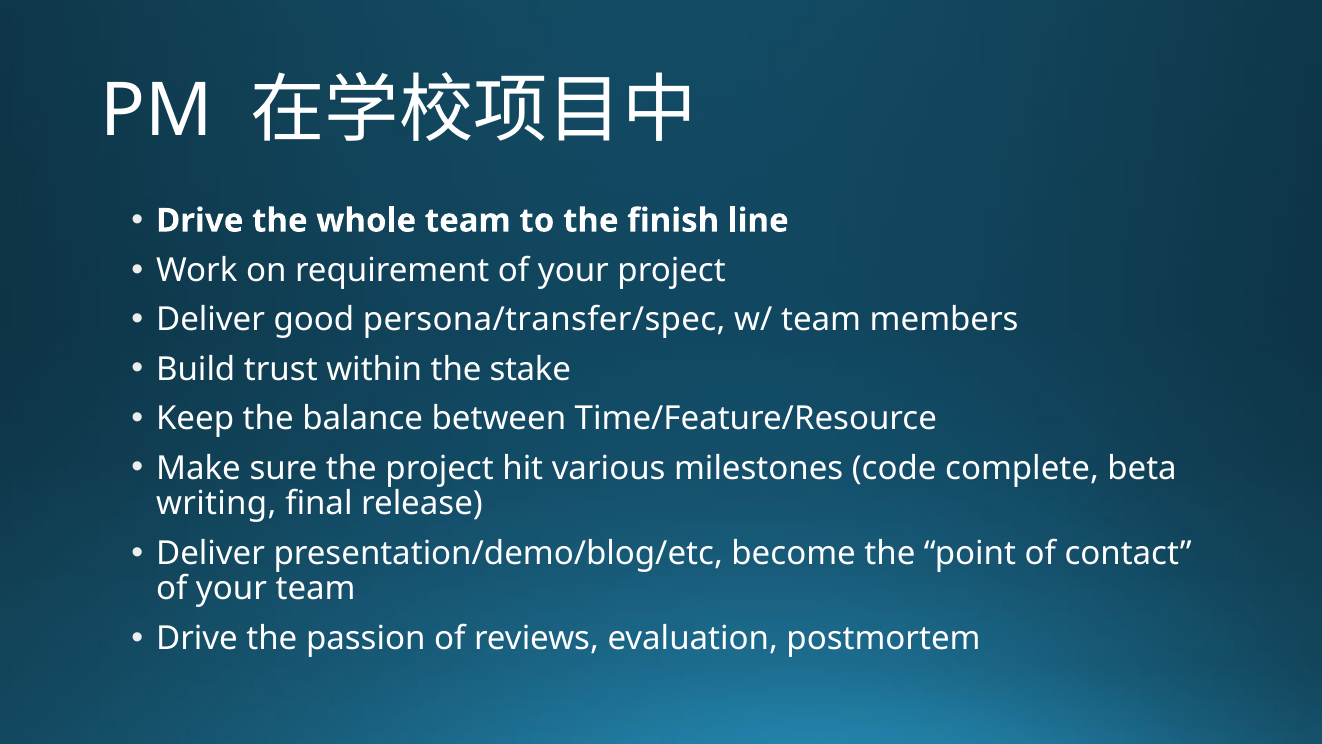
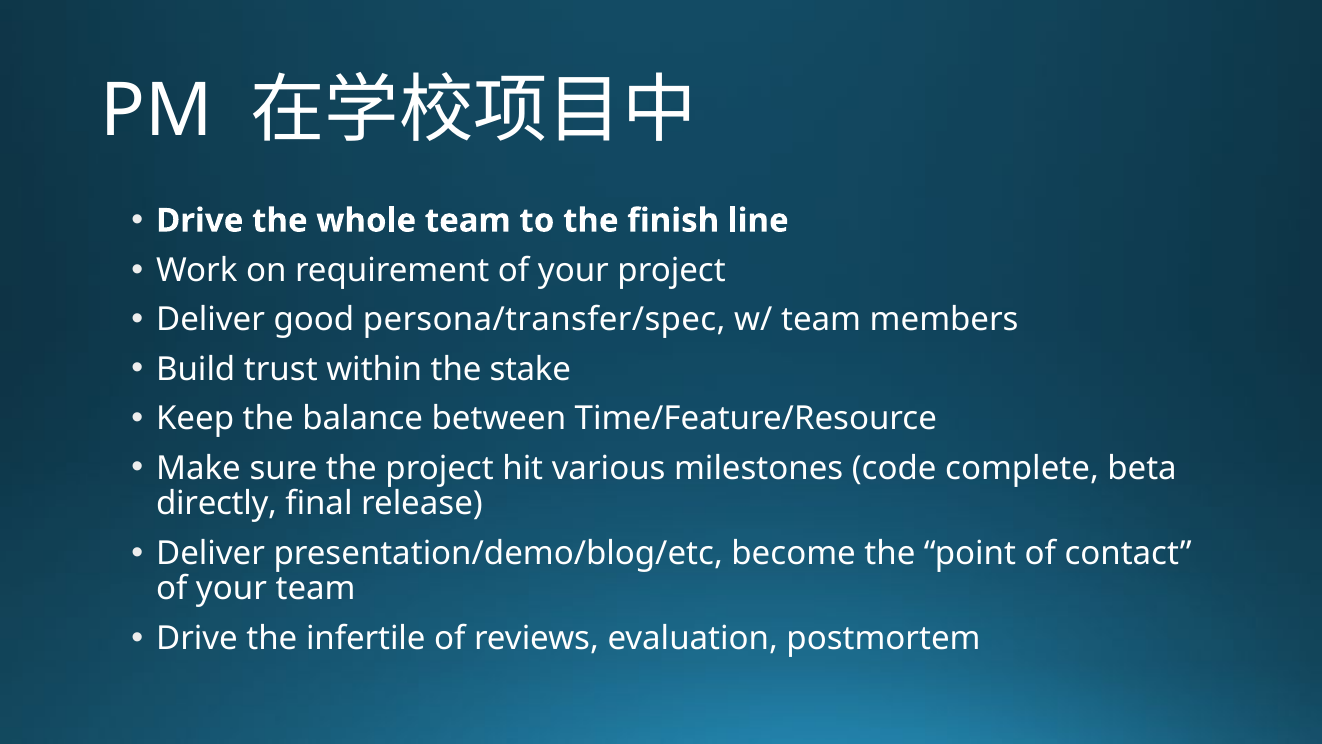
writing: writing -> directly
passion: passion -> infertile
